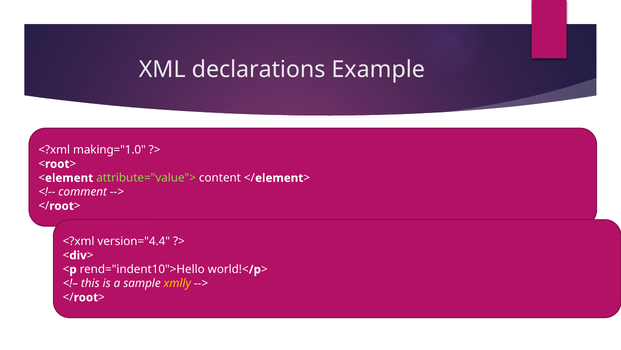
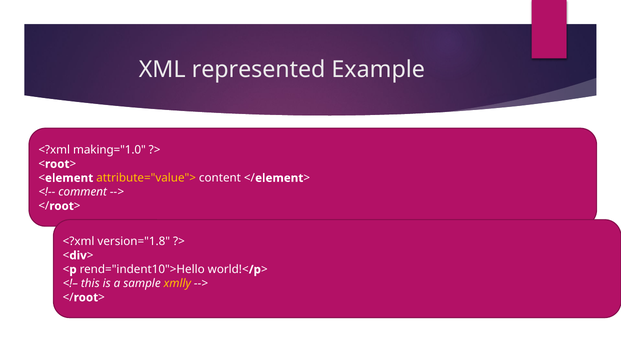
declarations: declarations -> represented
attribute="value"> colour: light green -> yellow
version="4.4: version="4.4 -> version="1.8
